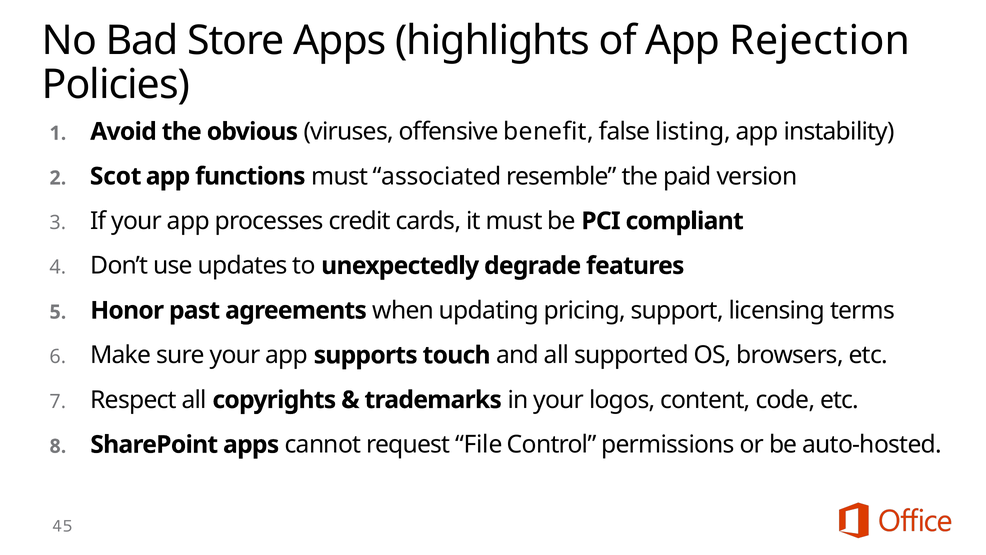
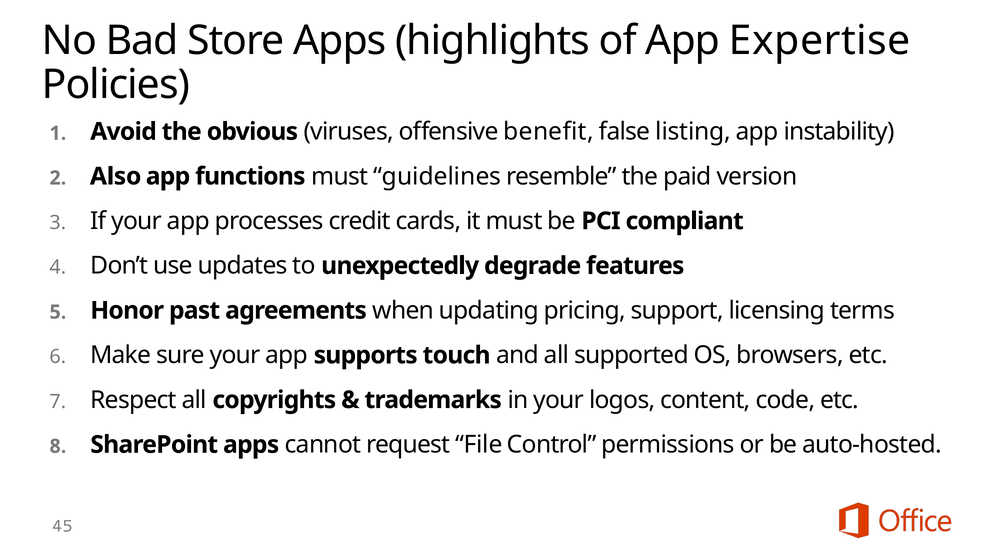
Rejection: Rejection -> Expertise
Scot: Scot -> Also
associated: associated -> guidelines
